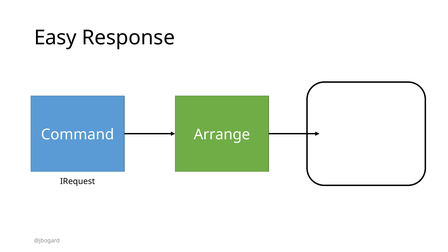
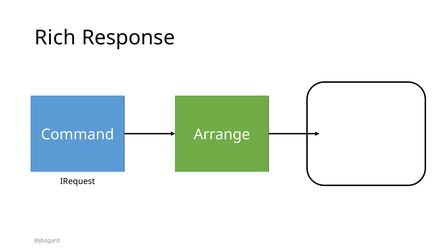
Easy: Easy -> Rich
